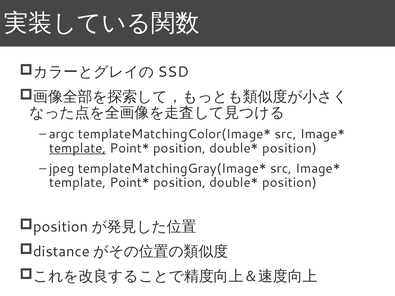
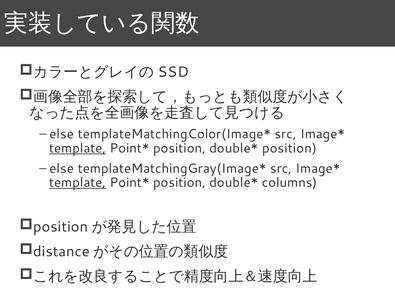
argc at (62, 134): argc -> else
jpeg at (62, 169): jpeg -> else
template at (78, 183) underline: none -> present
position at (289, 183): position -> columns
